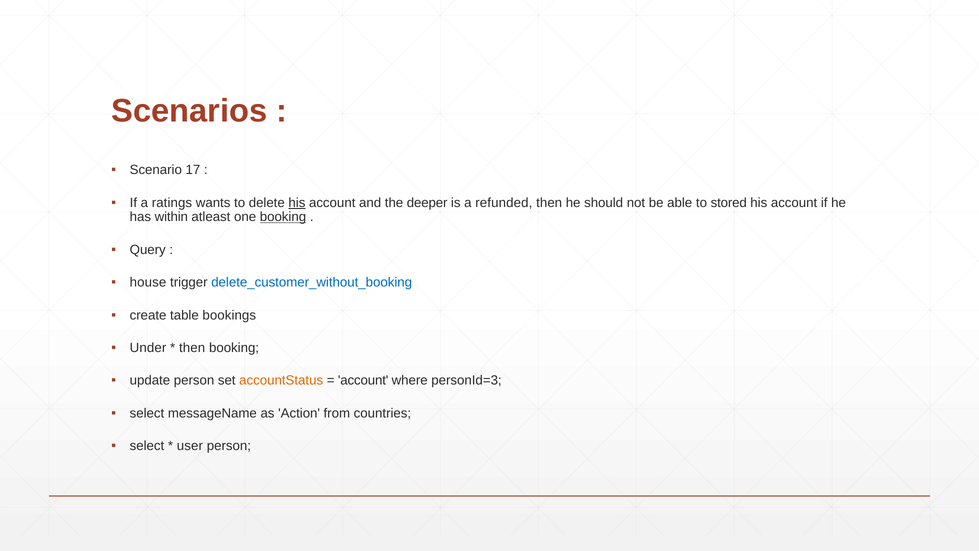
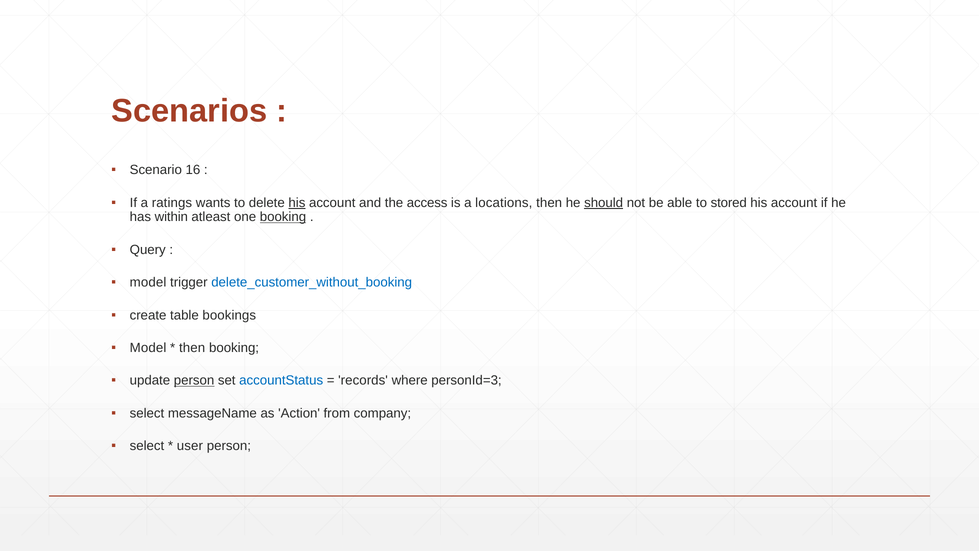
17: 17 -> 16
deeper: deeper -> access
refunded: refunded -> locations
should underline: none -> present
house at (148, 282): house -> model
Under at (148, 348): Under -> Model
person at (194, 380) underline: none -> present
accountStatus colour: orange -> blue
account at (363, 380): account -> records
countries: countries -> company
